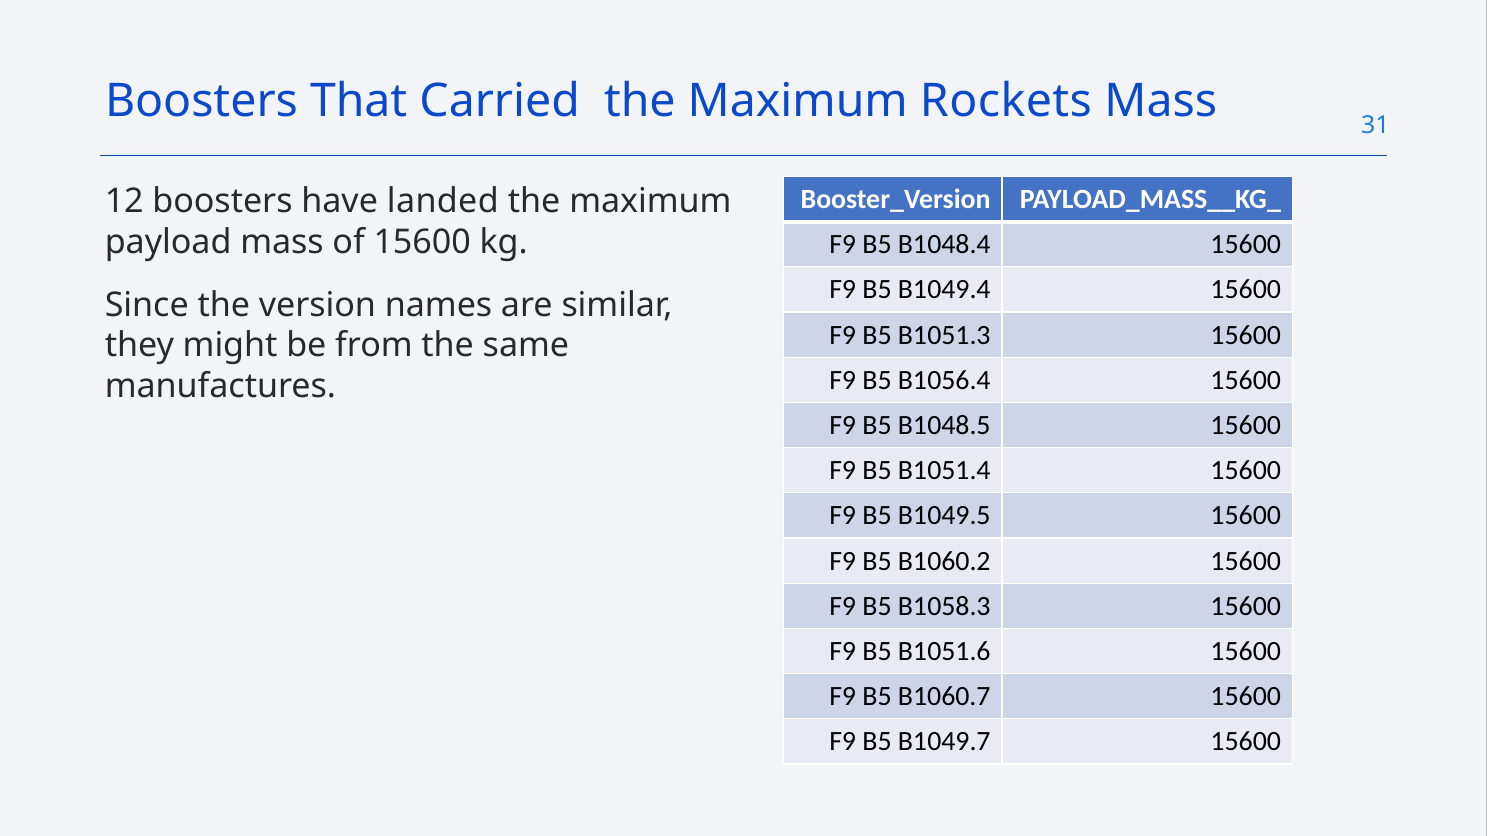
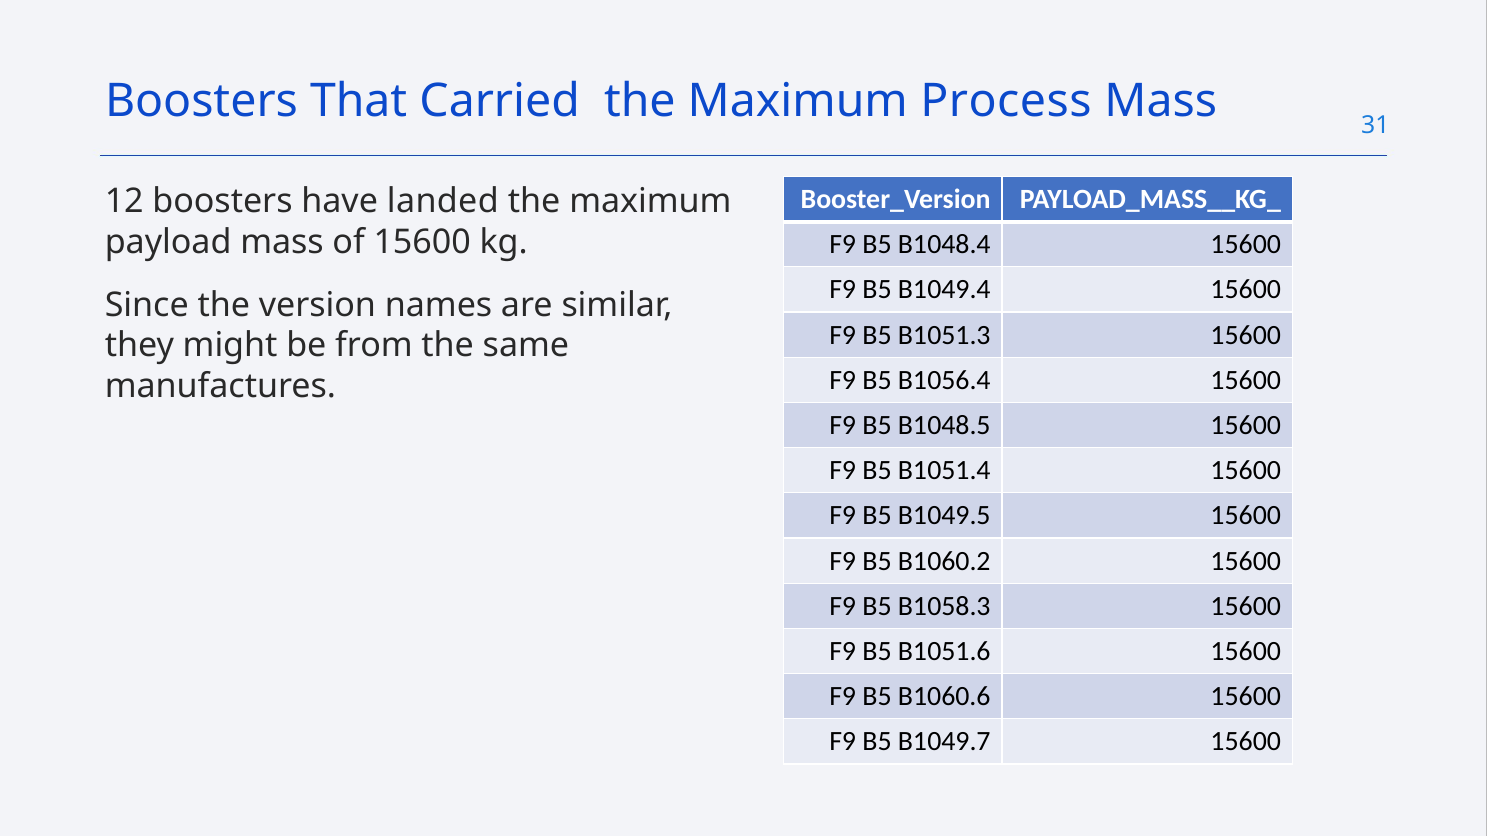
Rockets: Rockets -> Process
B1060.7: B1060.7 -> B1060.6
